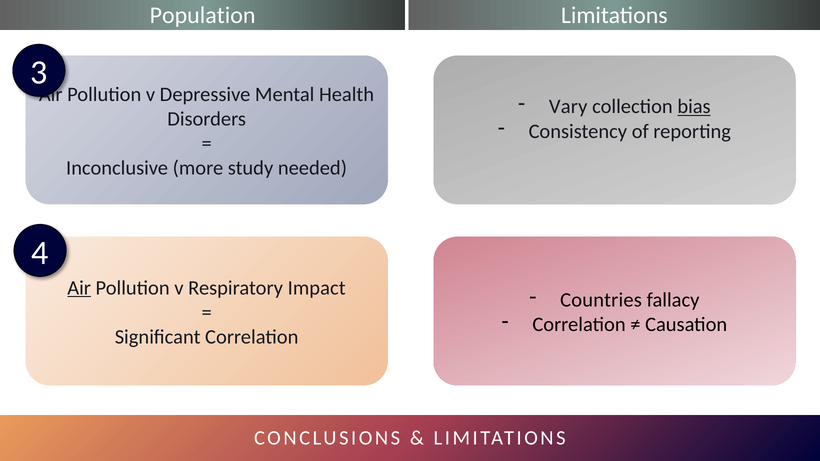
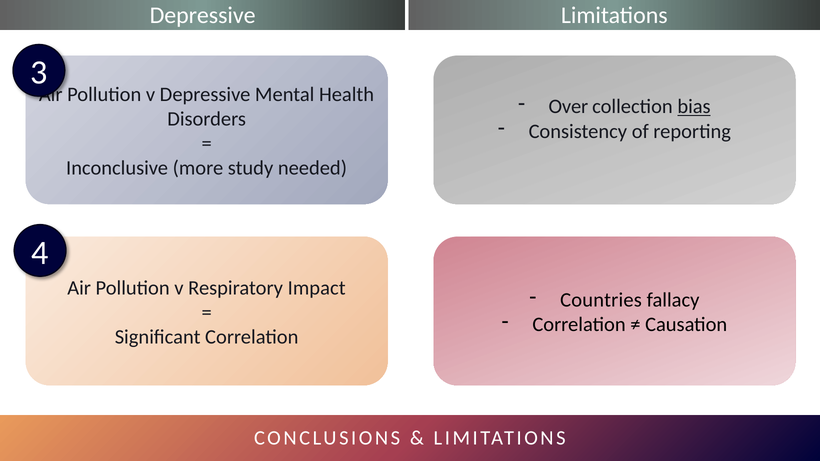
Population at (203, 15): Population -> Depressive
Vary: Vary -> Over
Air at (79, 288) underline: present -> none
